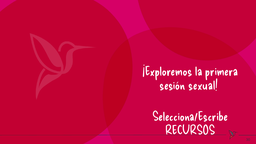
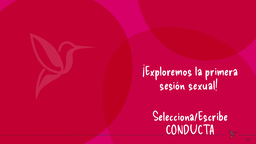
RECURSOS: RECURSOS -> CONDUCTA
